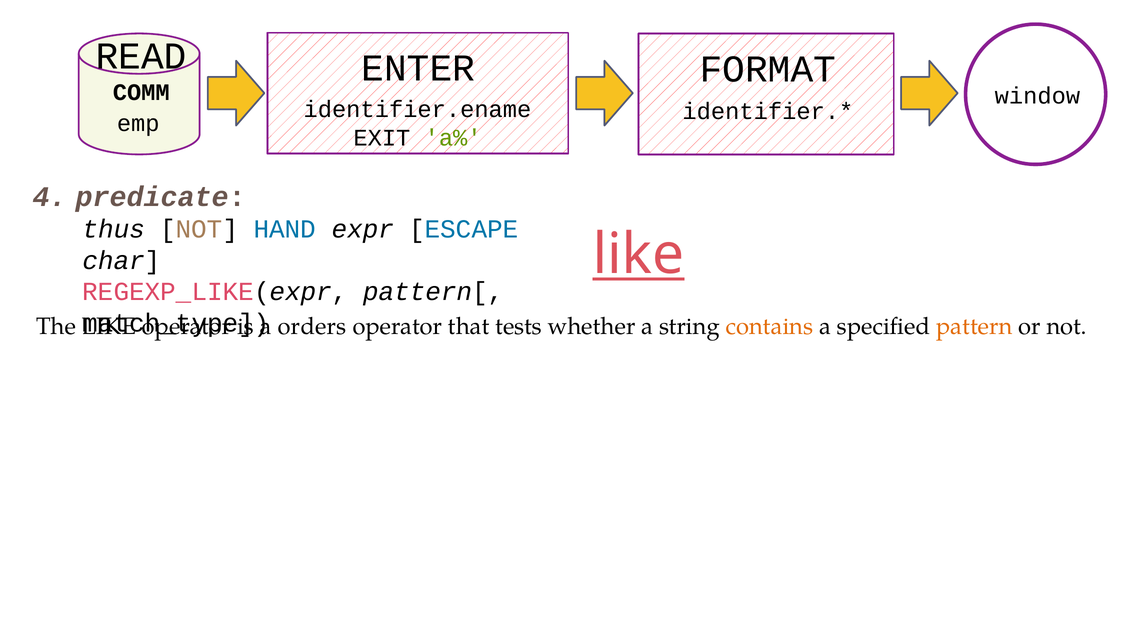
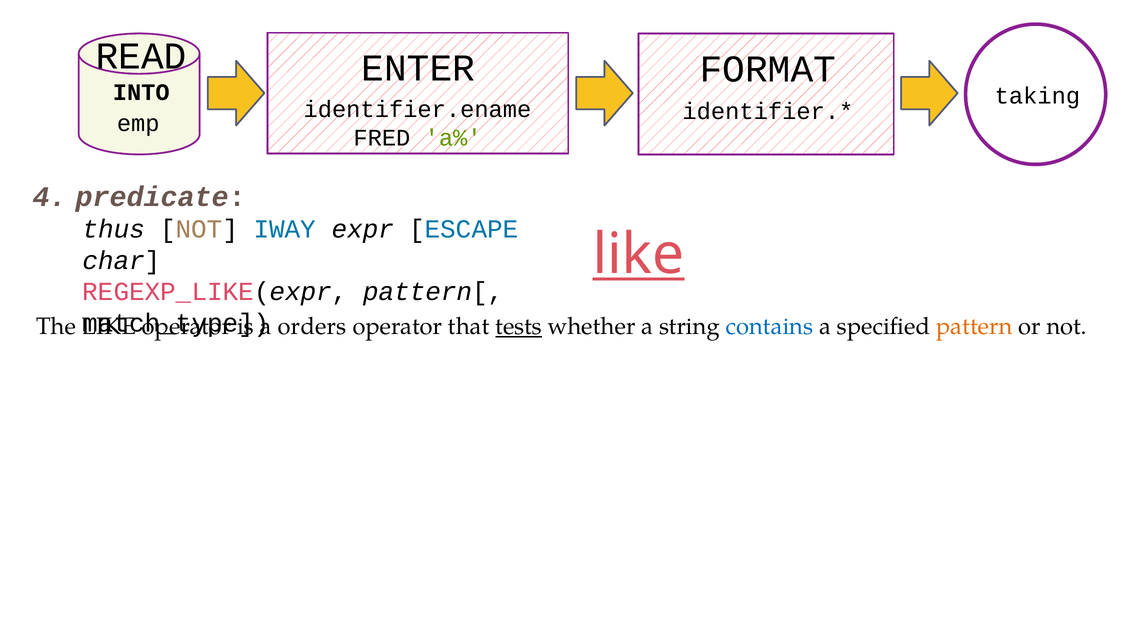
COMM: COMM -> INTO
window: window -> taking
EXIT: EXIT -> FRED
HAND: HAND -> IWAY
tests underline: none -> present
contains colour: orange -> blue
